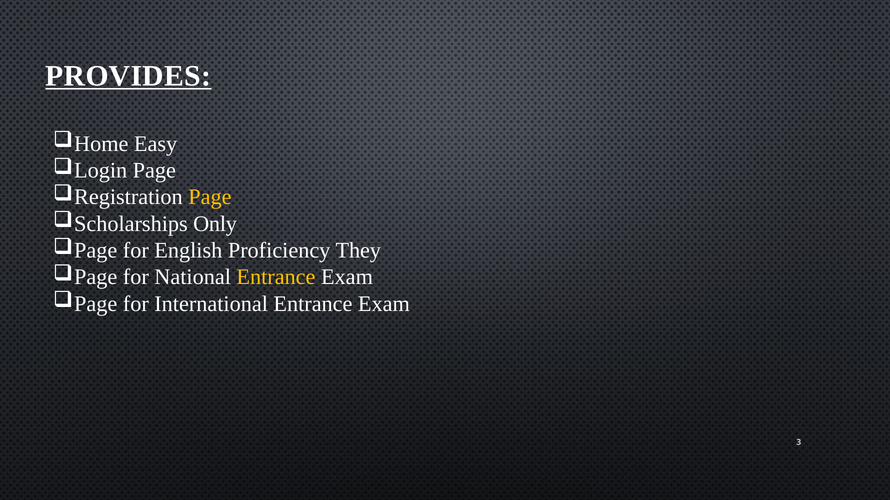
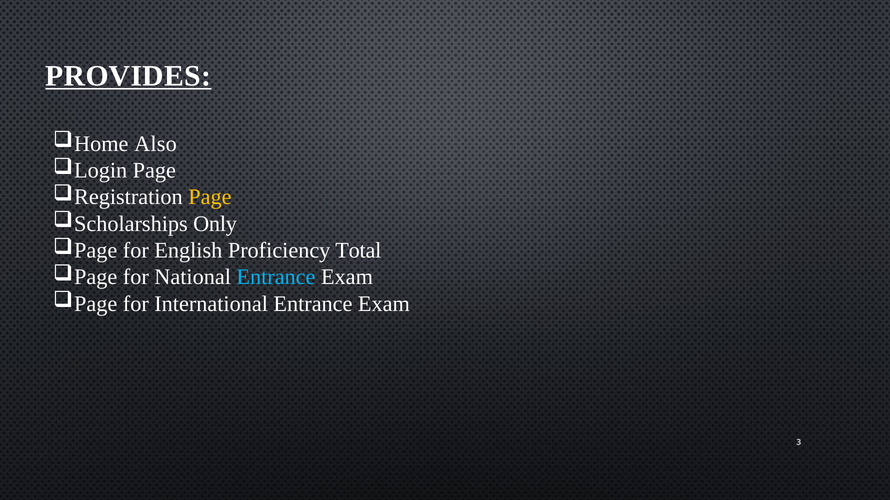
Easy: Easy -> Also
They: They -> Total
Entrance at (276, 277) colour: yellow -> light blue
